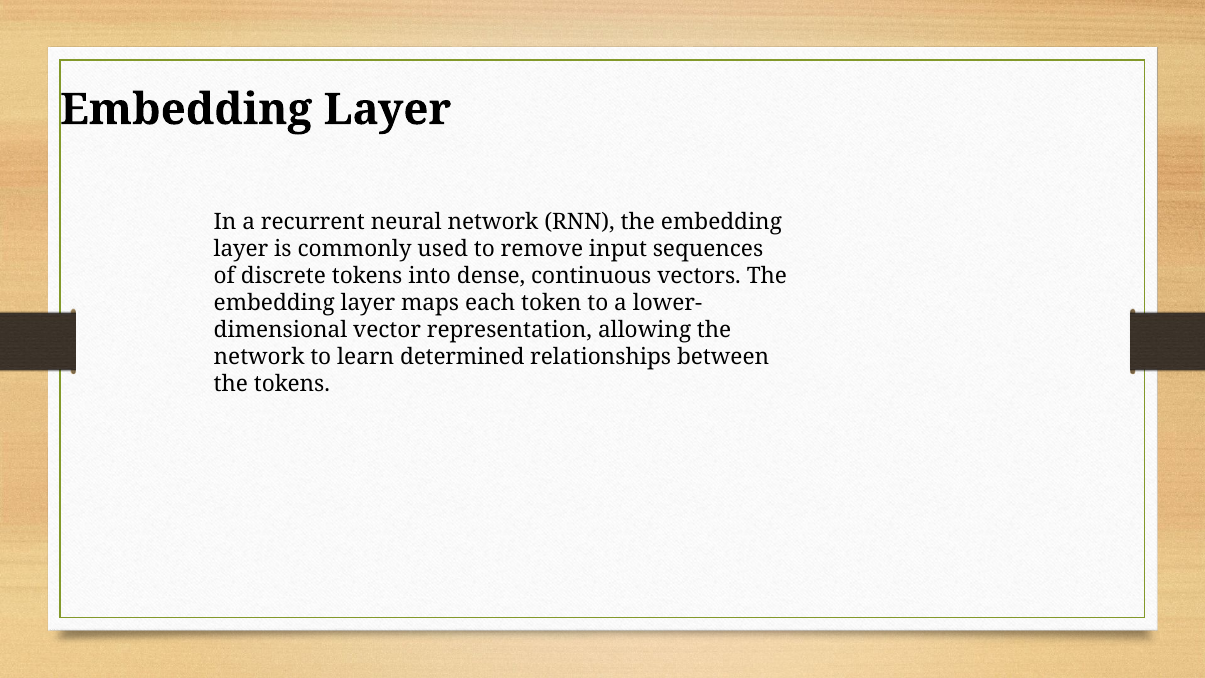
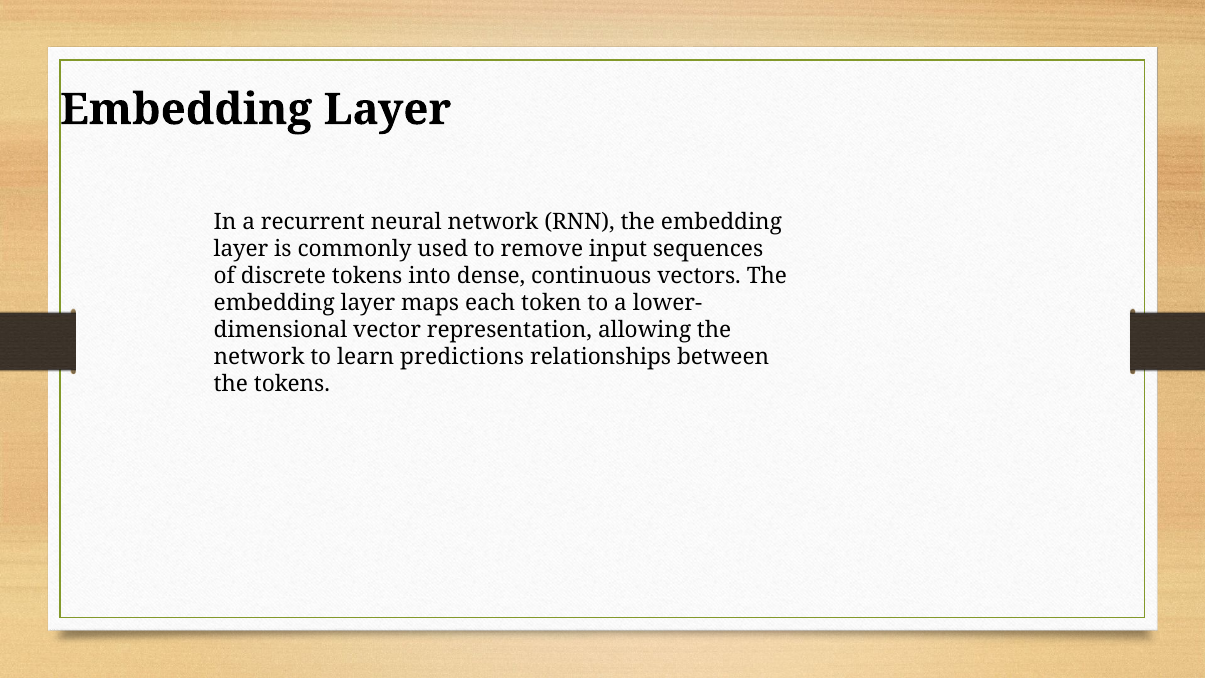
determined: determined -> predictions
